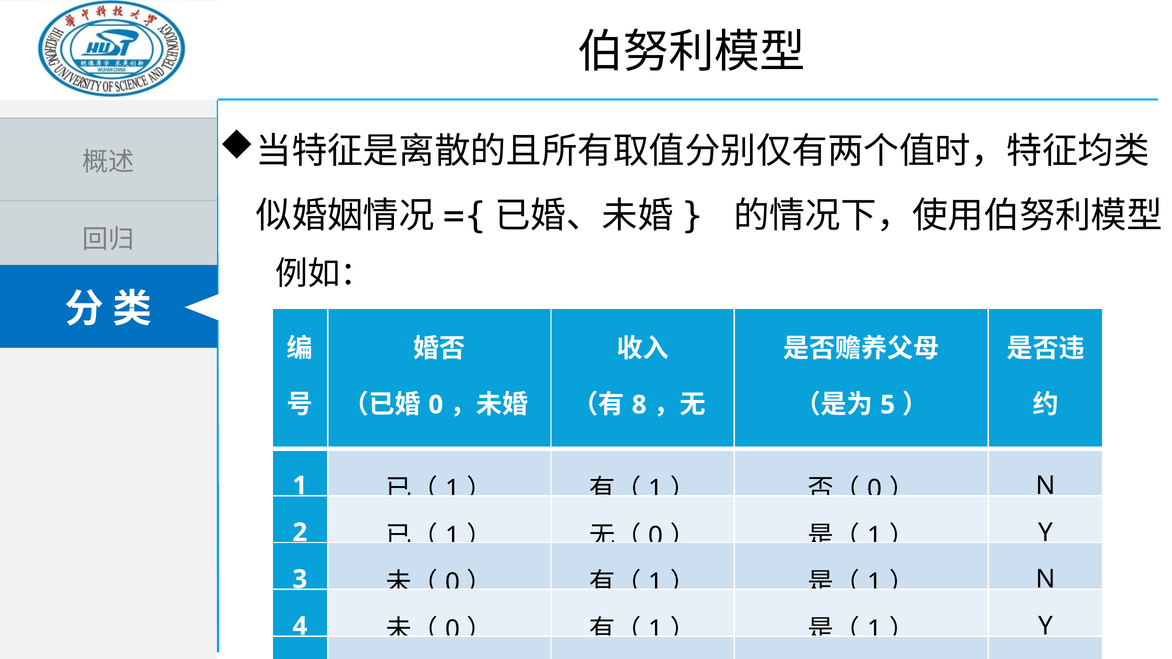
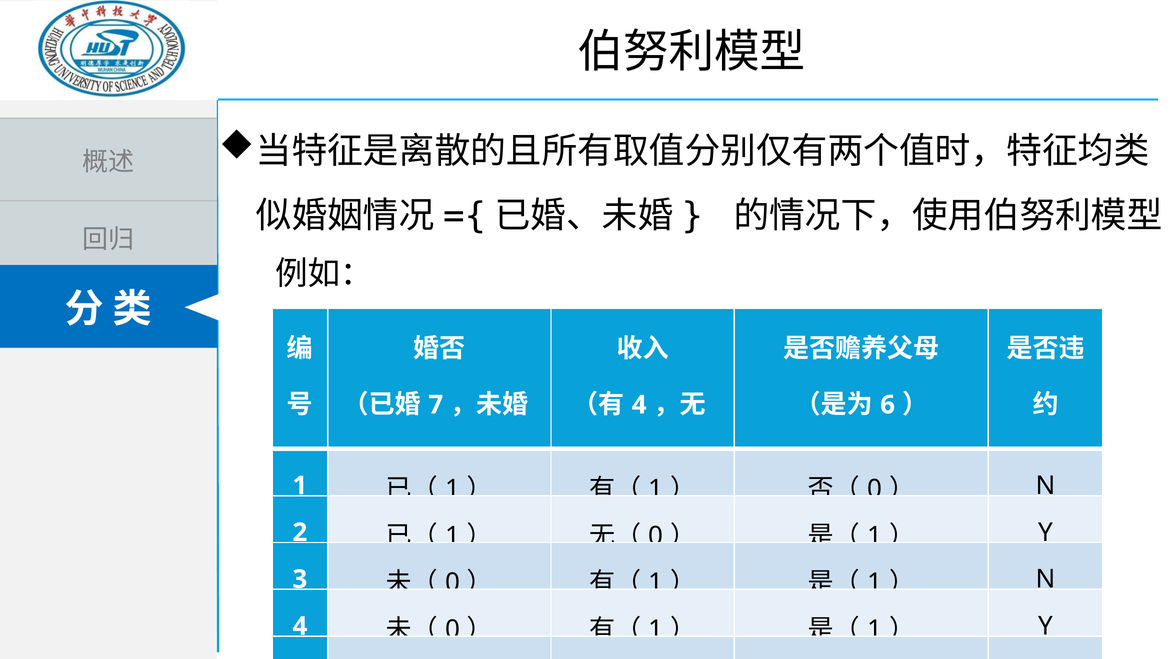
0 at (436, 405): 0 -> 7
8 at (639, 405): 8 -> 4
5 at (888, 405): 5 -> 6
